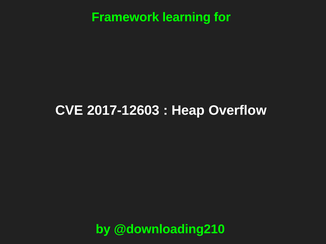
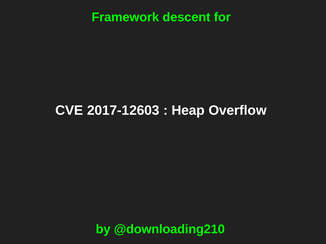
learning: learning -> descent
